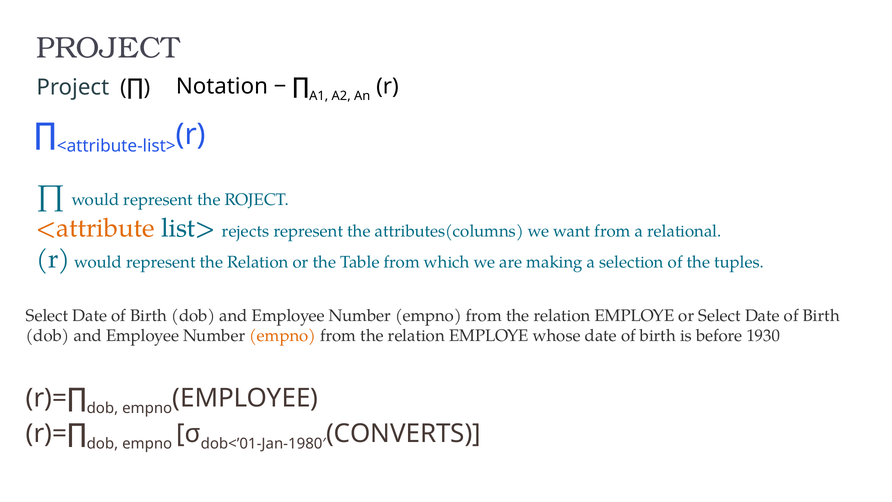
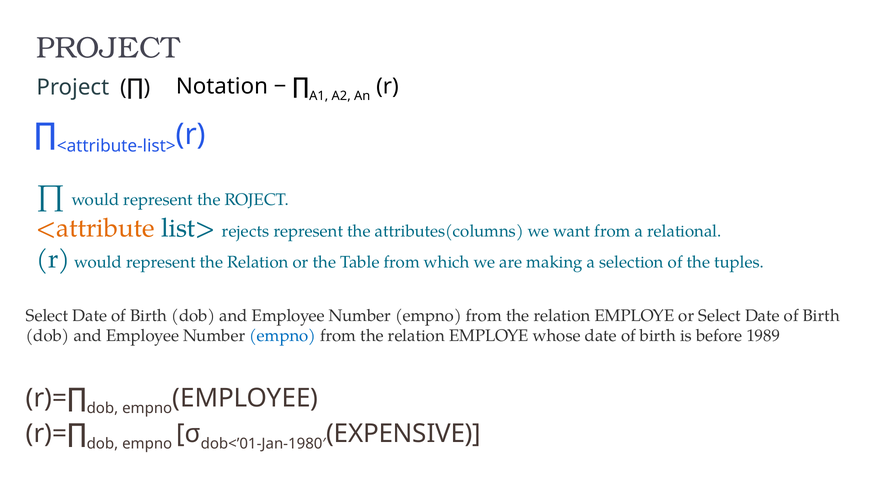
empno at (283, 336) colour: orange -> blue
1930: 1930 -> 1989
CONVERTS: CONVERTS -> EXPENSIVE
